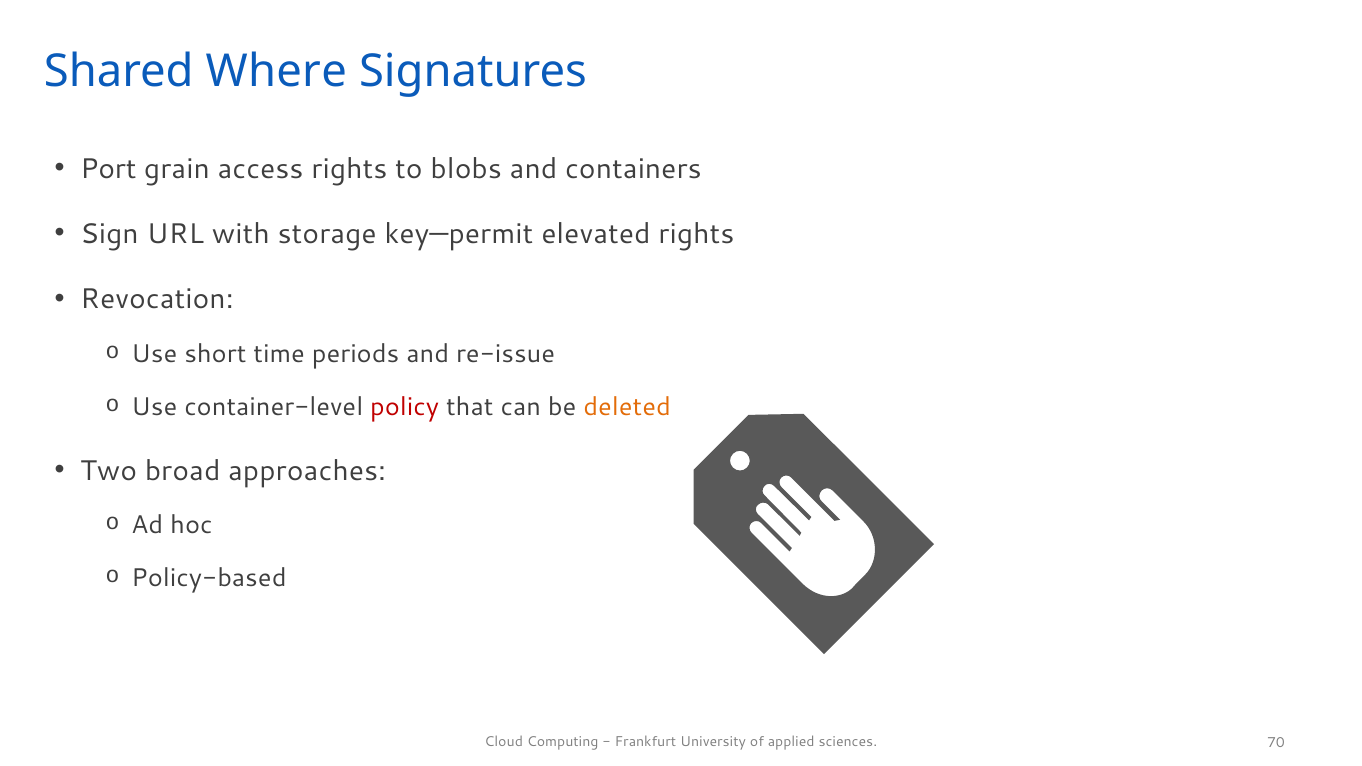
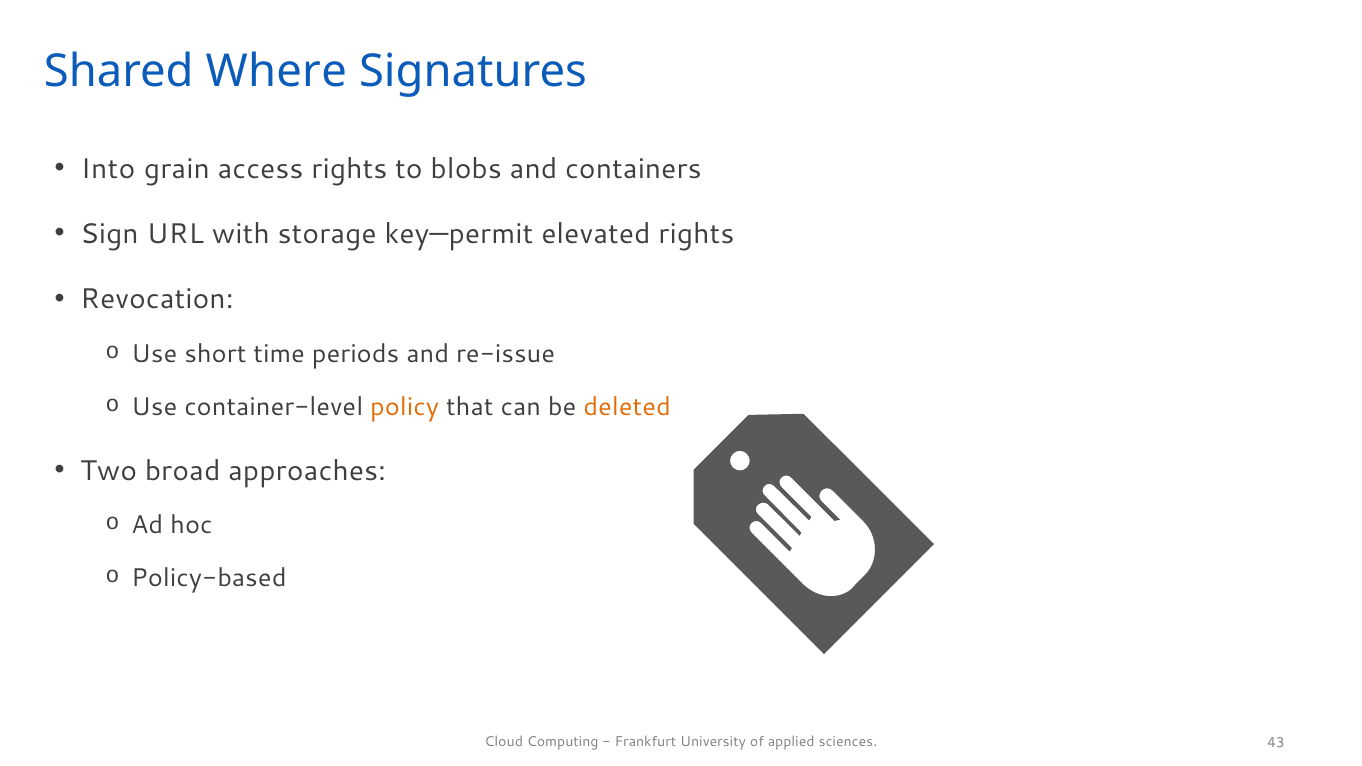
Port: Port -> Into
policy colour: red -> orange
70: 70 -> 43
